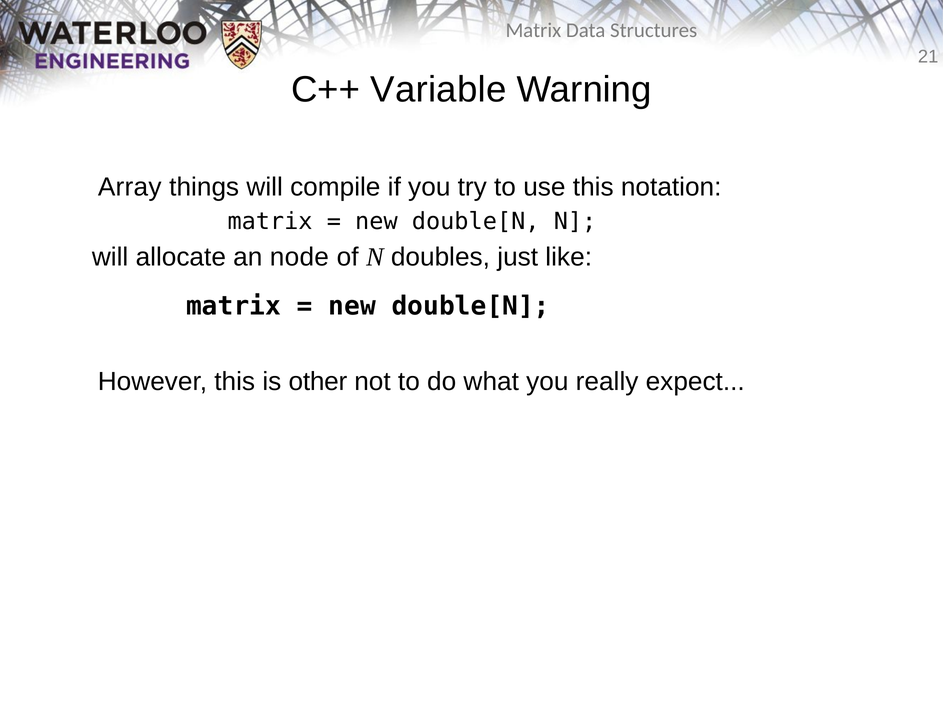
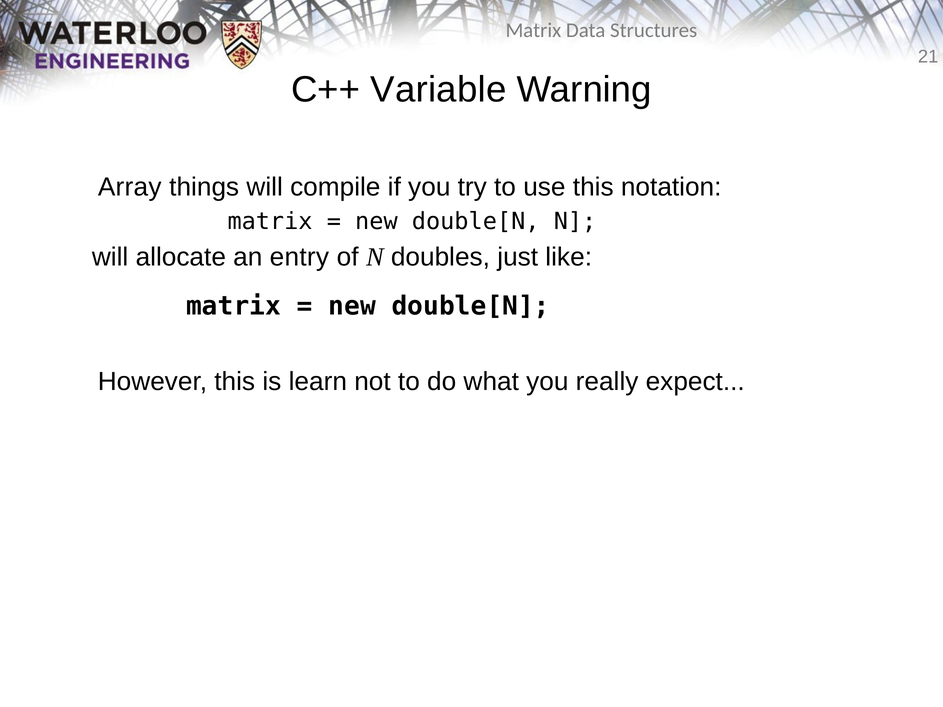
node: node -> entry
other: other -> learn
